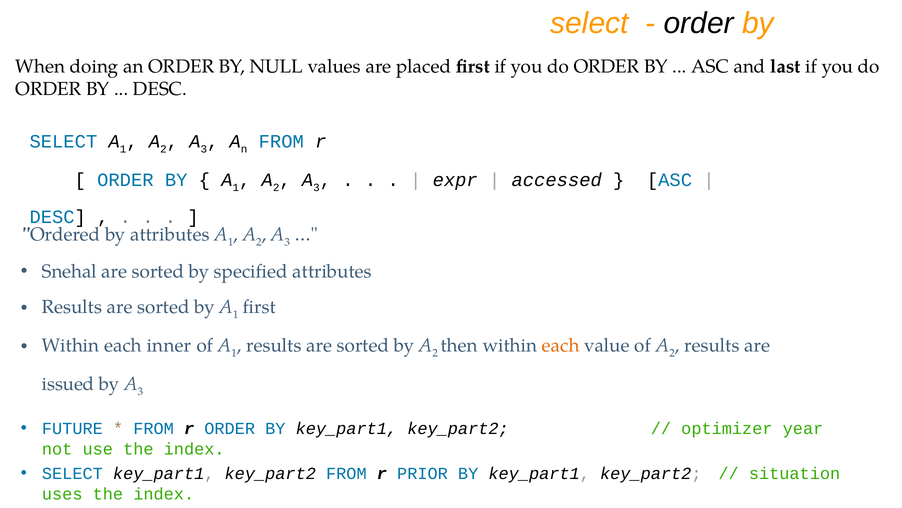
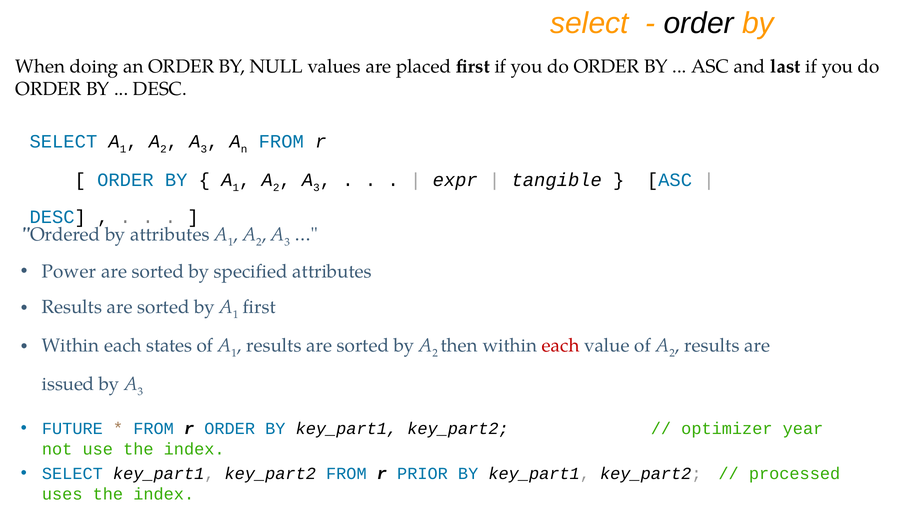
accessed: accessed -> tangible
Snehal: Snehal -> Power
inner: inner -> states
each at (561, 345) colour: orange -> red
situation: situation -> processed
